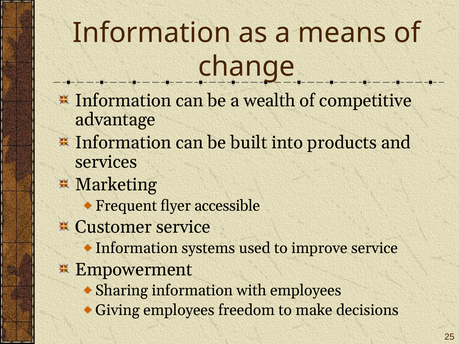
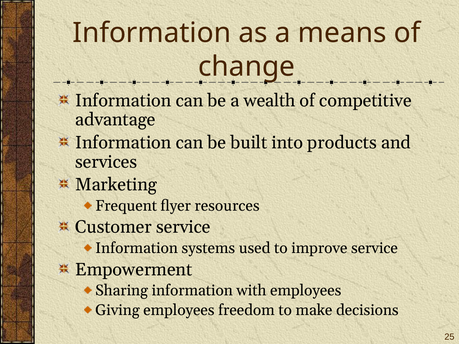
accessible: accessible -> resources
